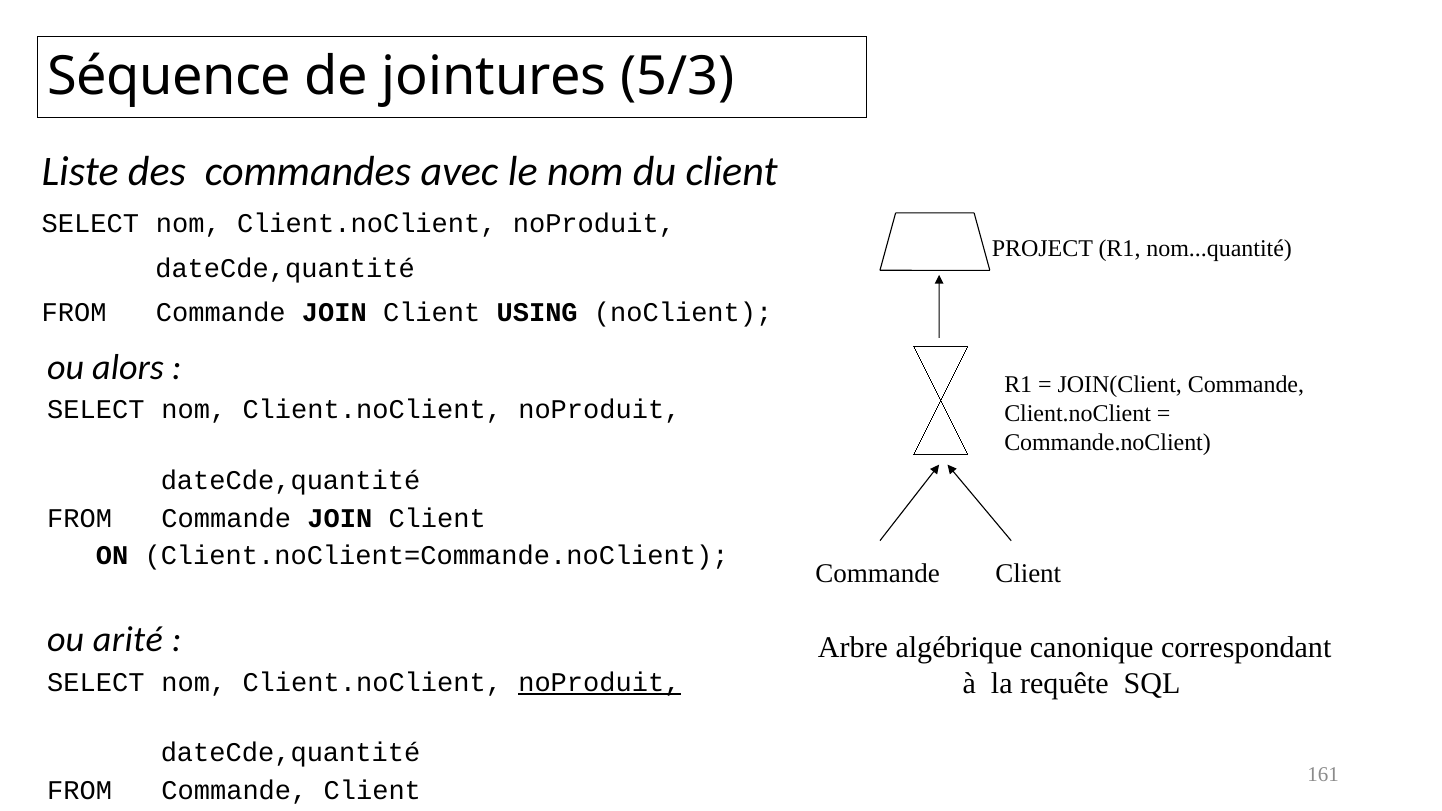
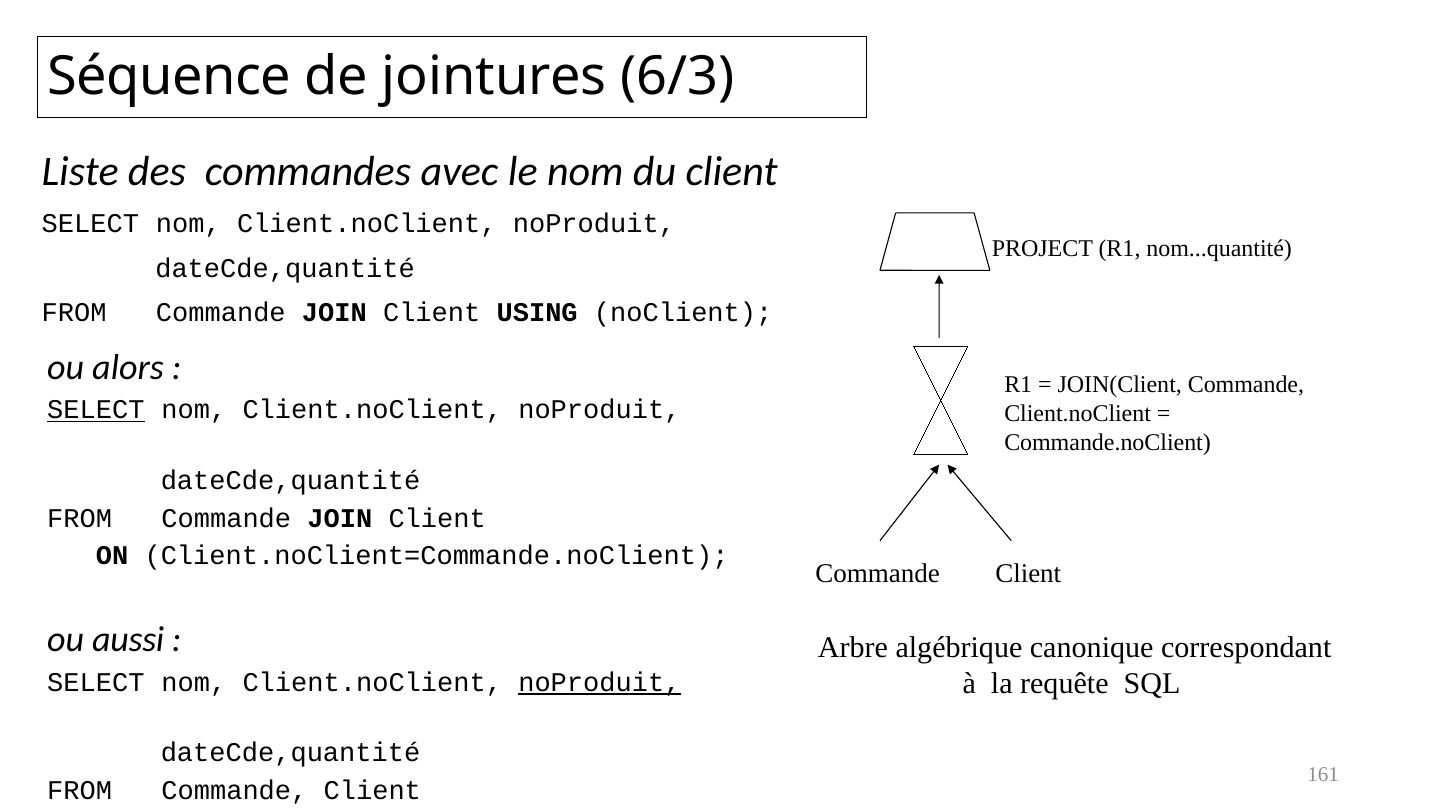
5/3: 5/3 -> 6/3
SELECT at (96, 410) underline: none -> present
arité: arité -> aussi
